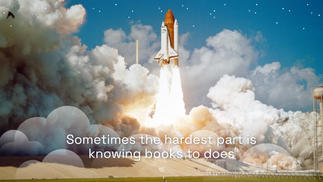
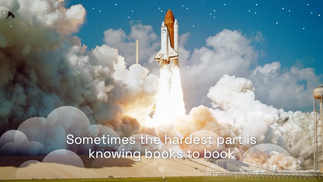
does: does -> book
